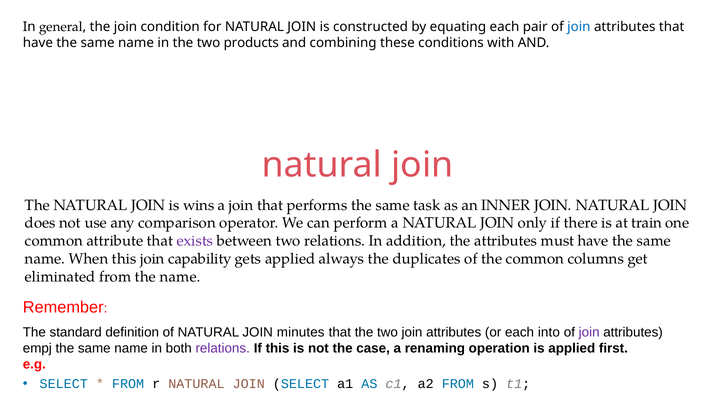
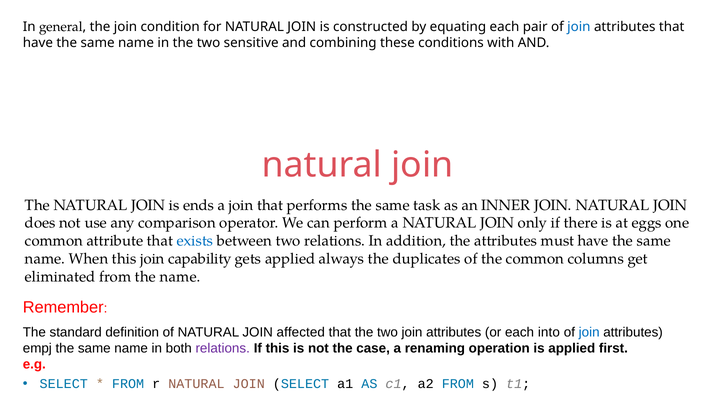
products: products -> sensitive
wins: wins -> ends
train: train -> eggs
exists colour: purple -> blue
minutes: minutes -> affected
join at (589, 332) colour: purple -> blue
